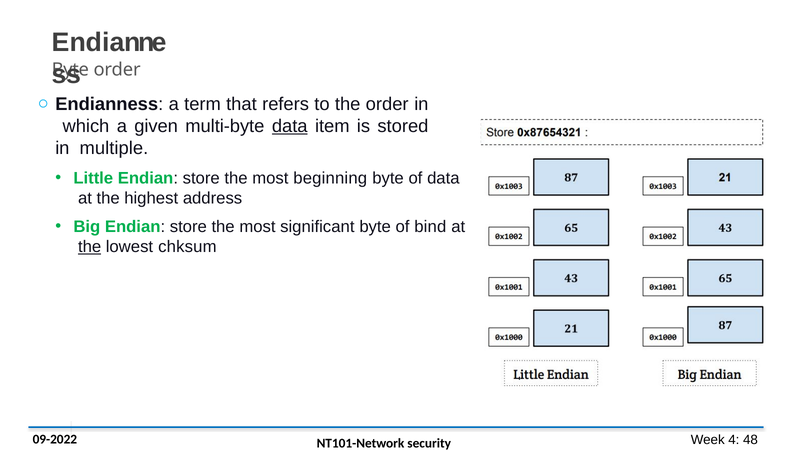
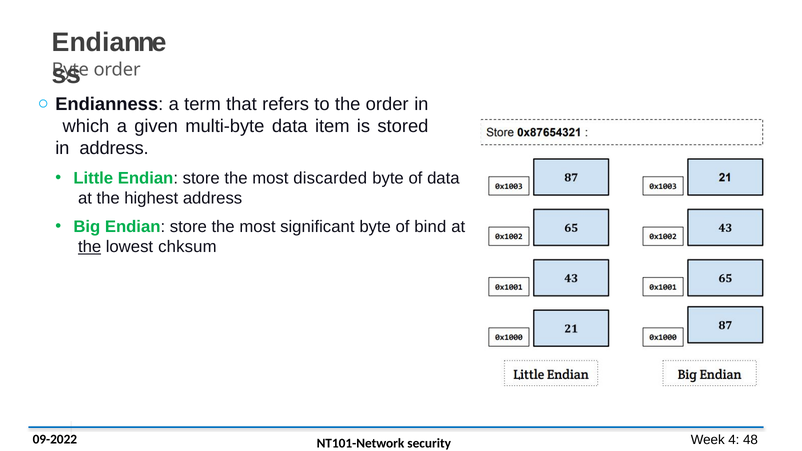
data at (290, 126) underline: present -> none
in multiple: multiple -> address
beginning: beginning -> discarded
